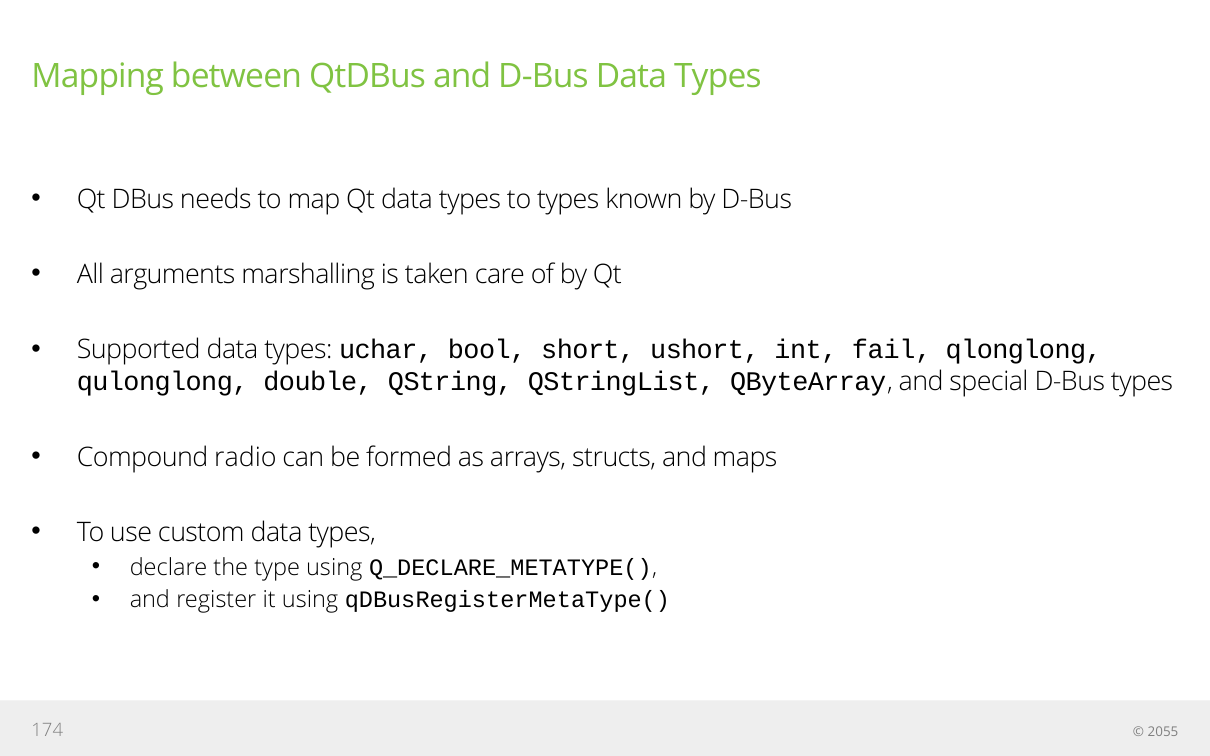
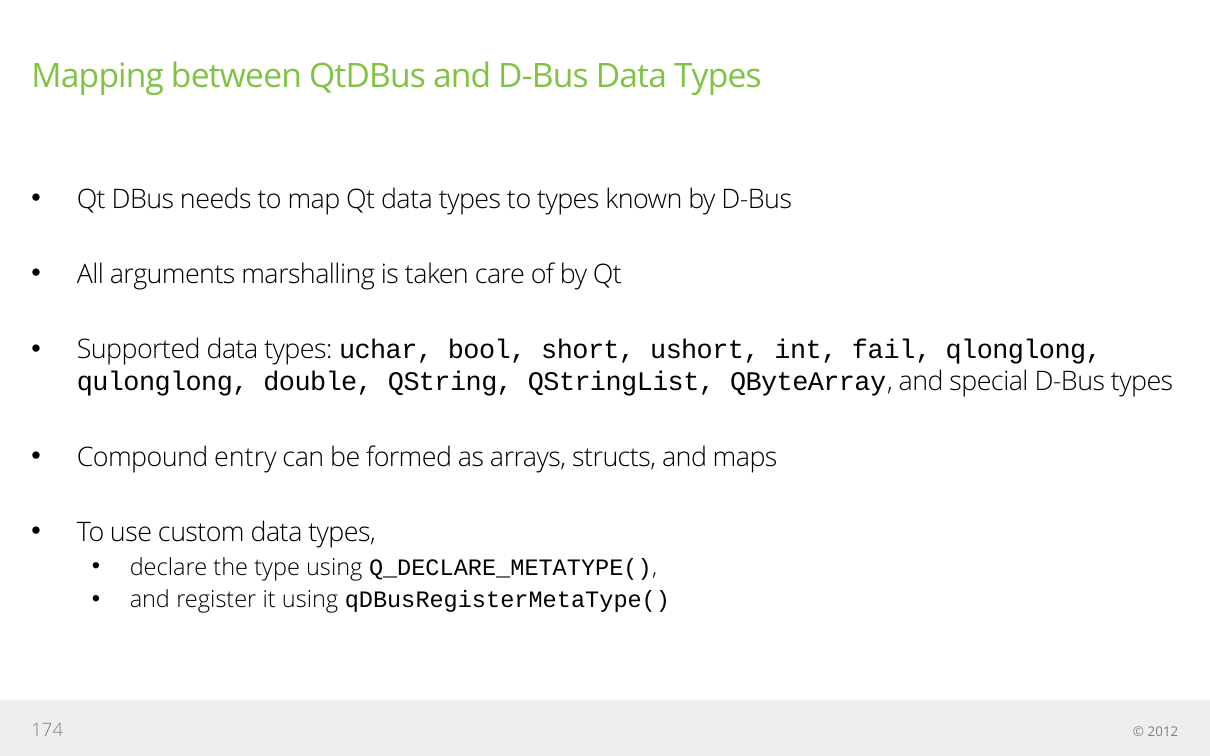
radio: radio -> entry
2055: 2055 -> 2012
